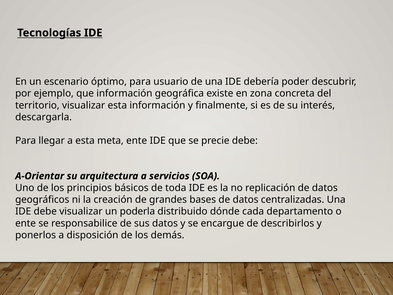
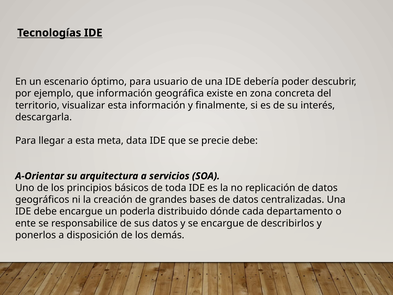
meta ente: ente -> data
debe visualizar: visualizar -> encargue
